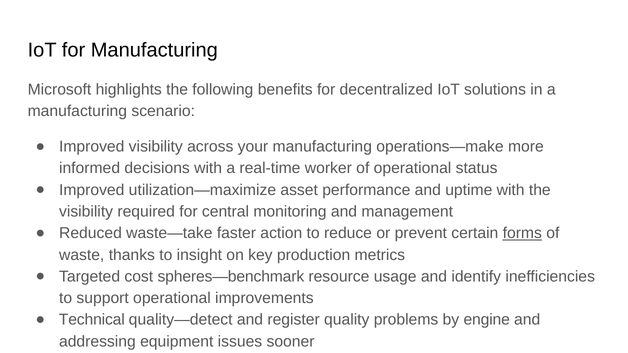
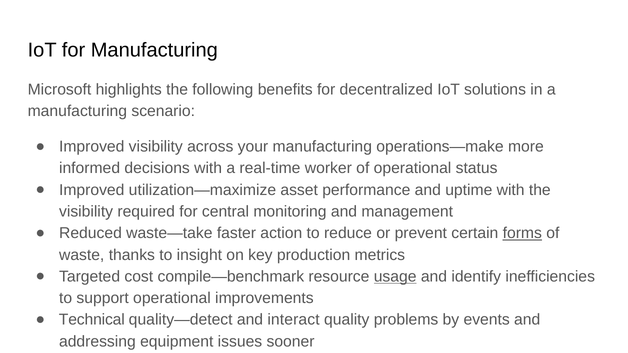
spheres—benchmark: spheres—benchmark -> compile—benchmark
usage underline: none -> present
register: register -> interact
engine: engine -> events
